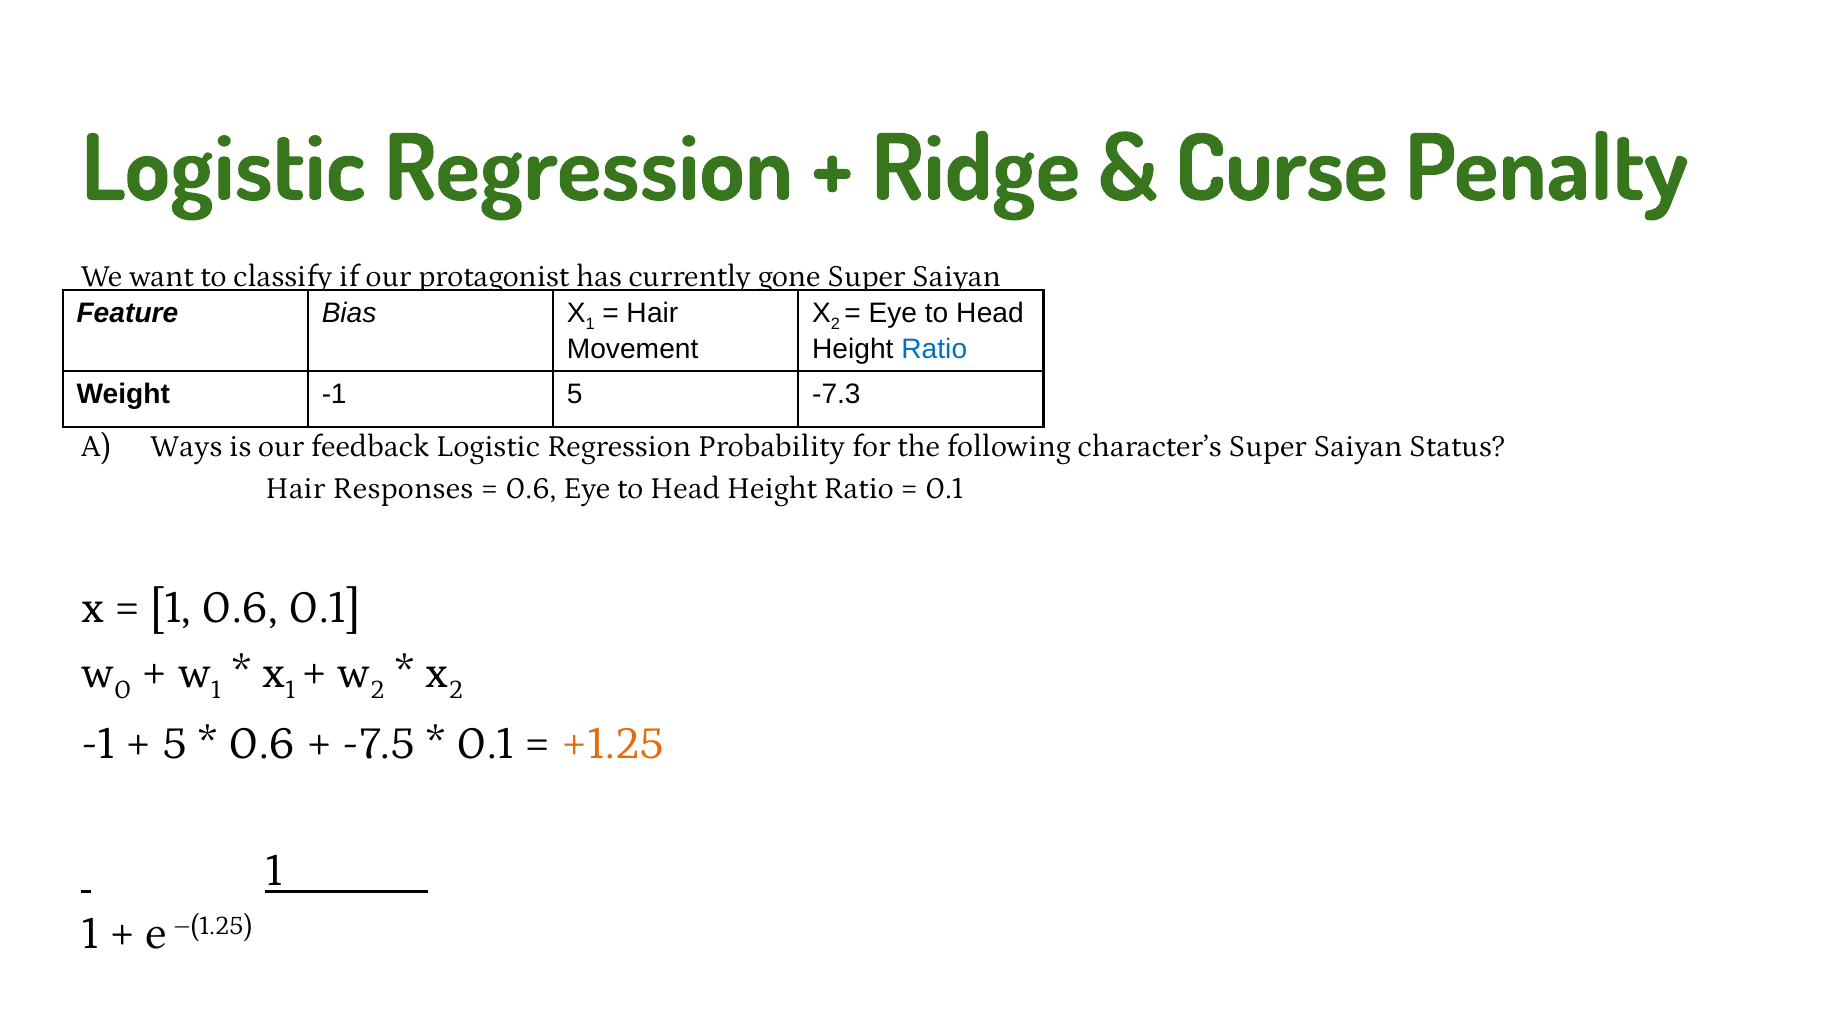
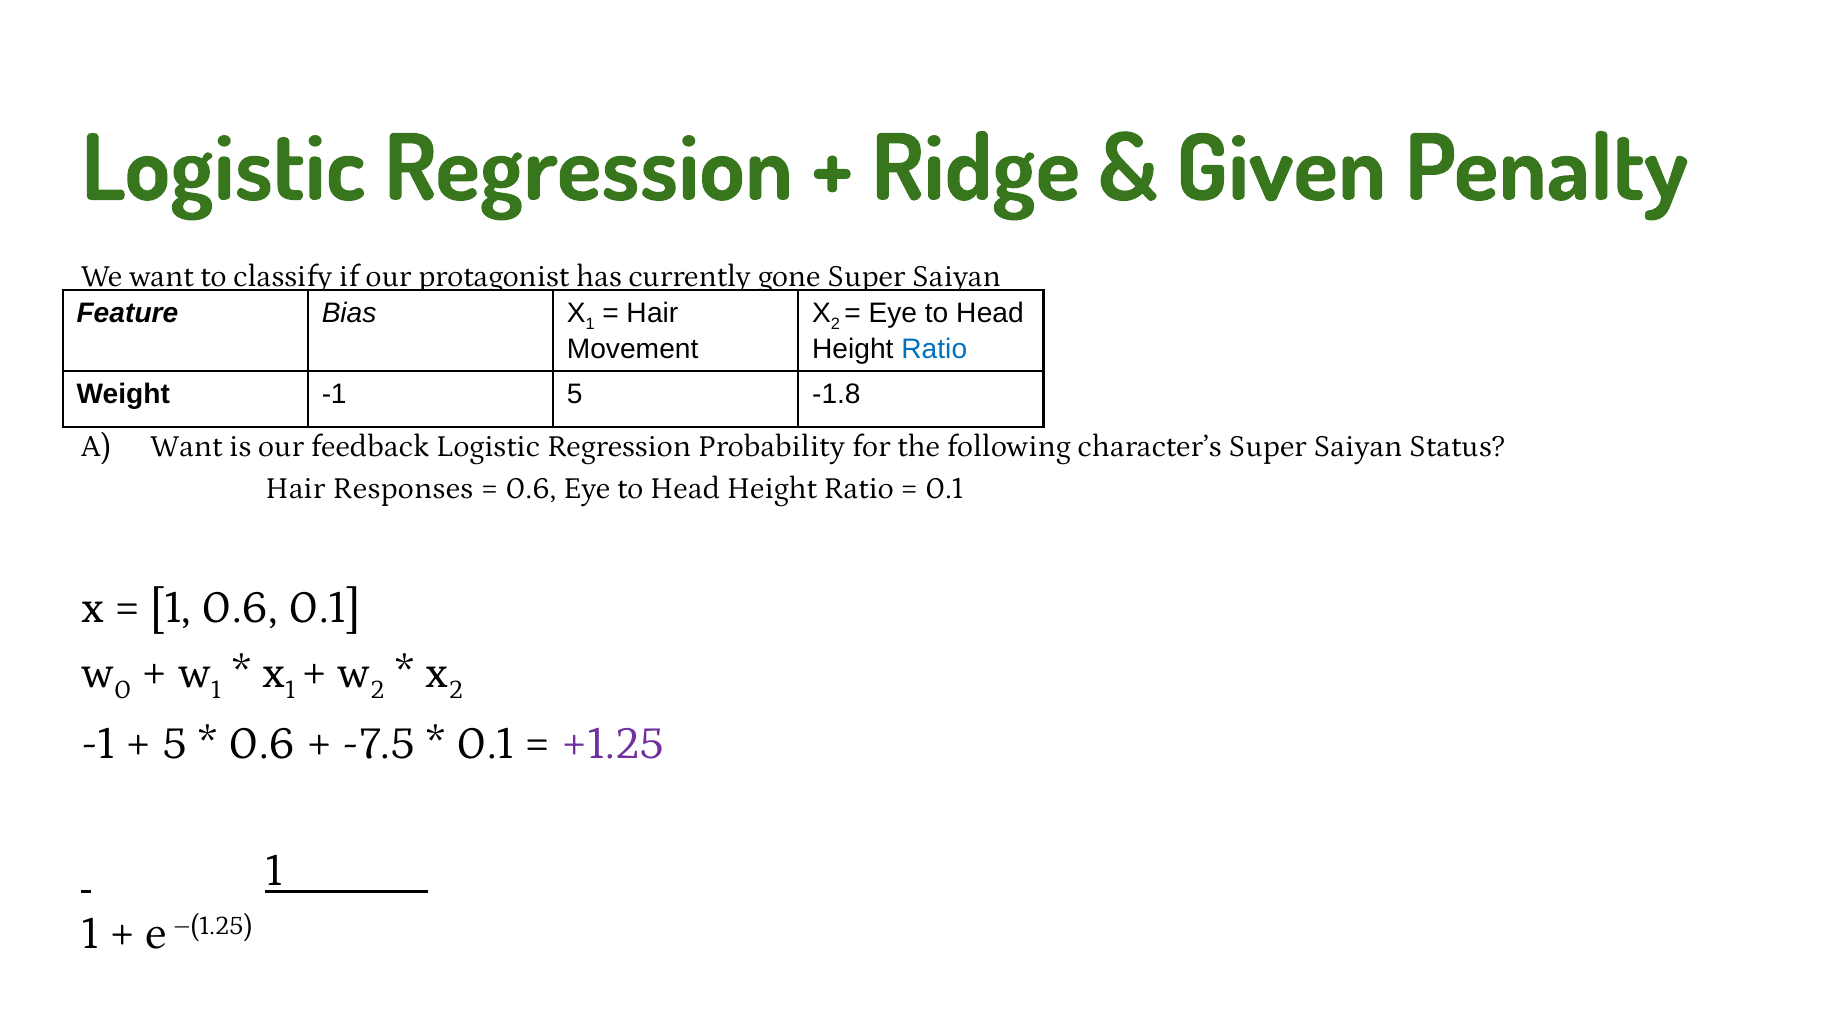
Curse: Curse -> Given
-7.3: -7.3 -> -1.8
Ways at (186, 446): Ways -> Want
+1.25 colour: orange -> purple
